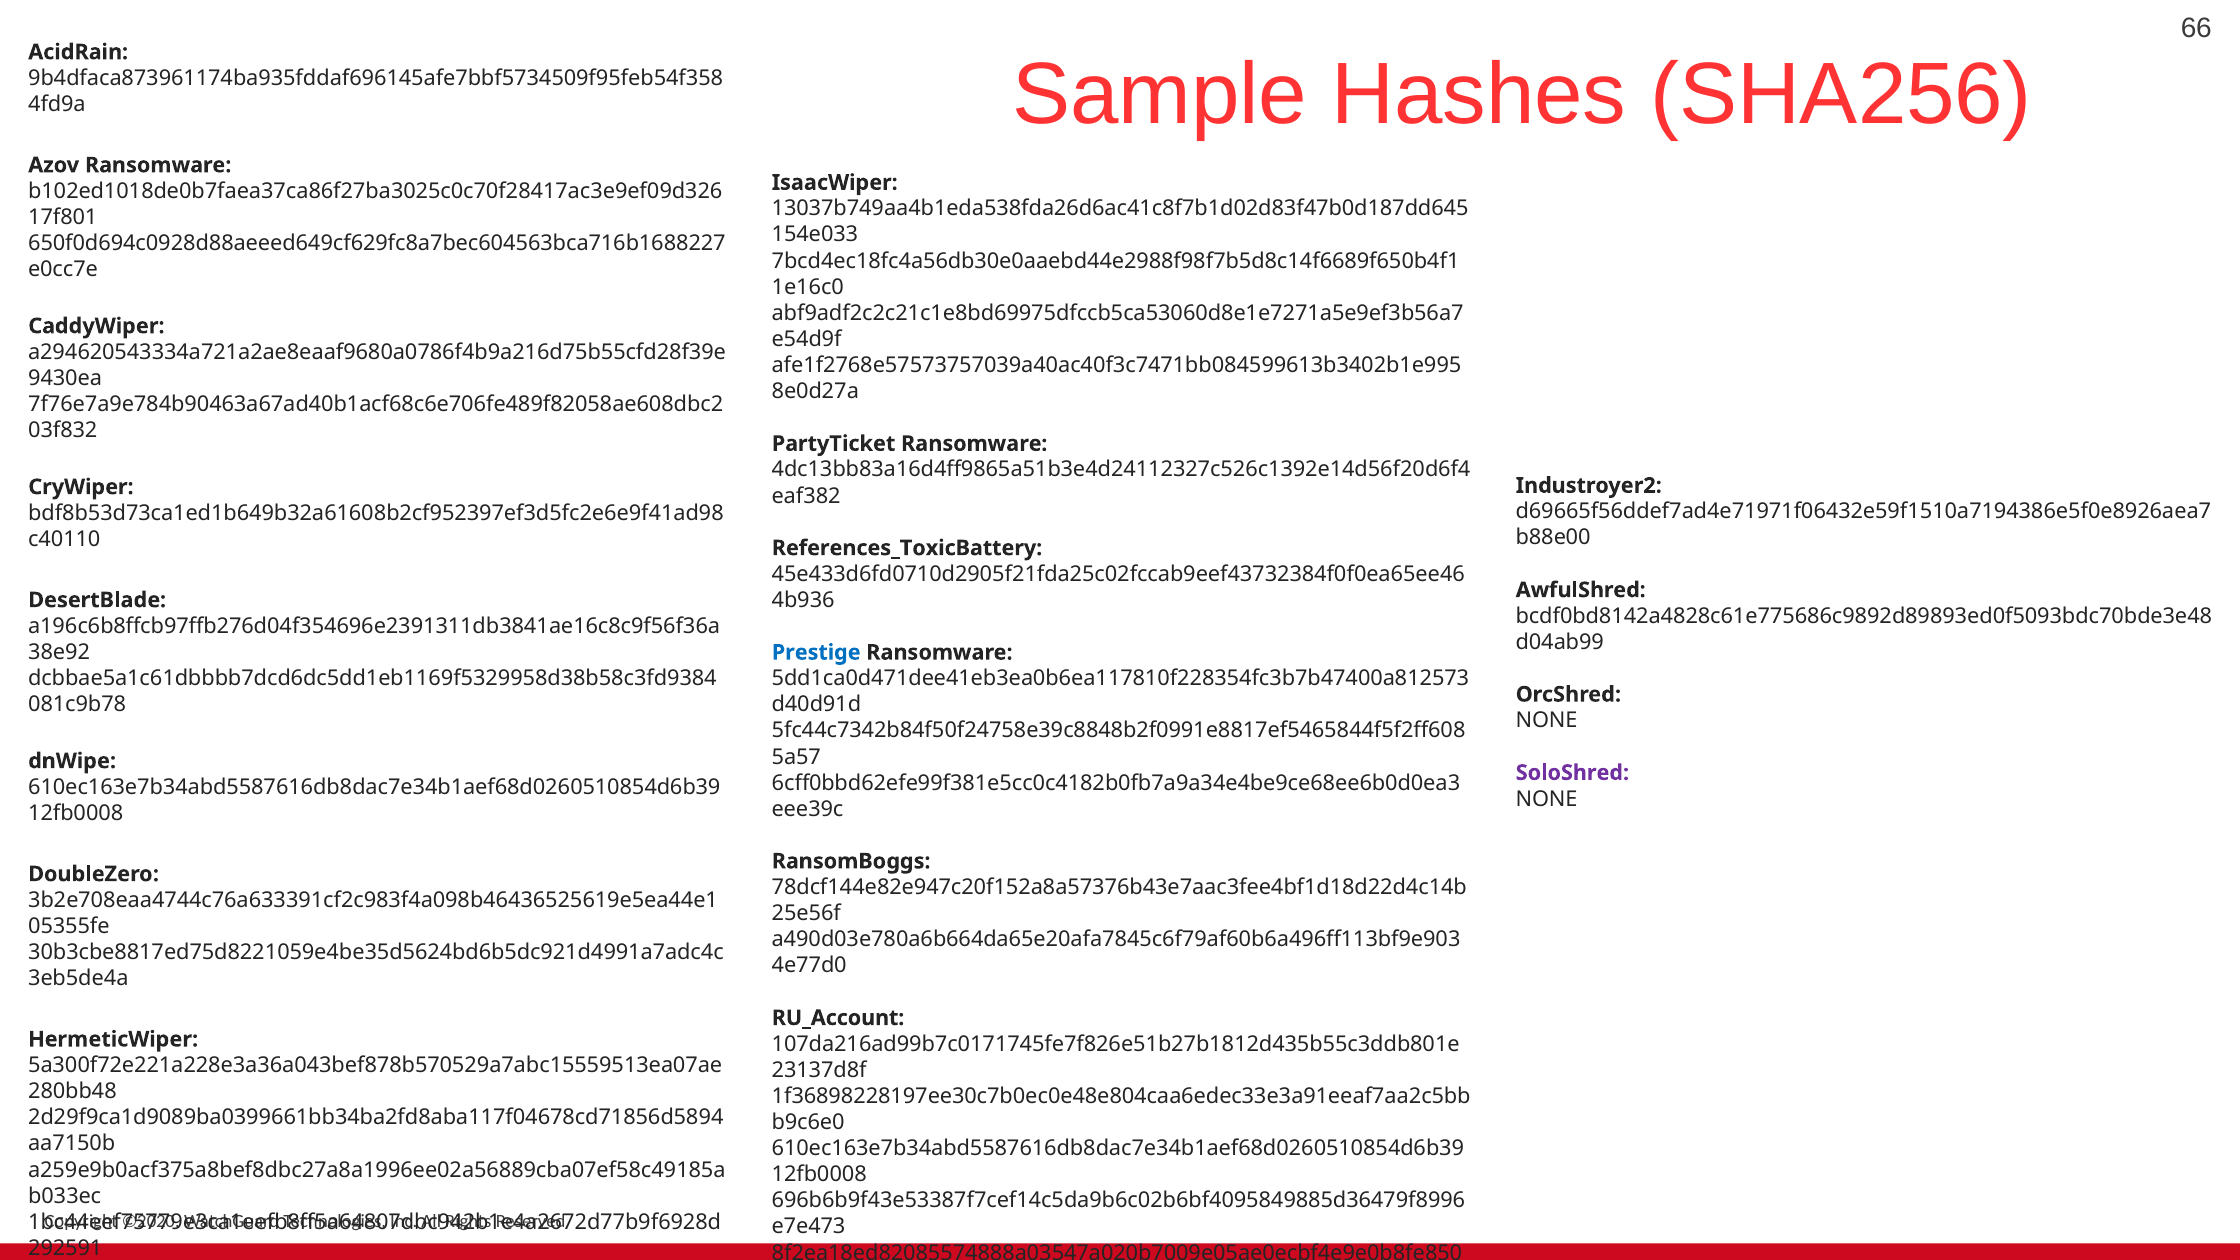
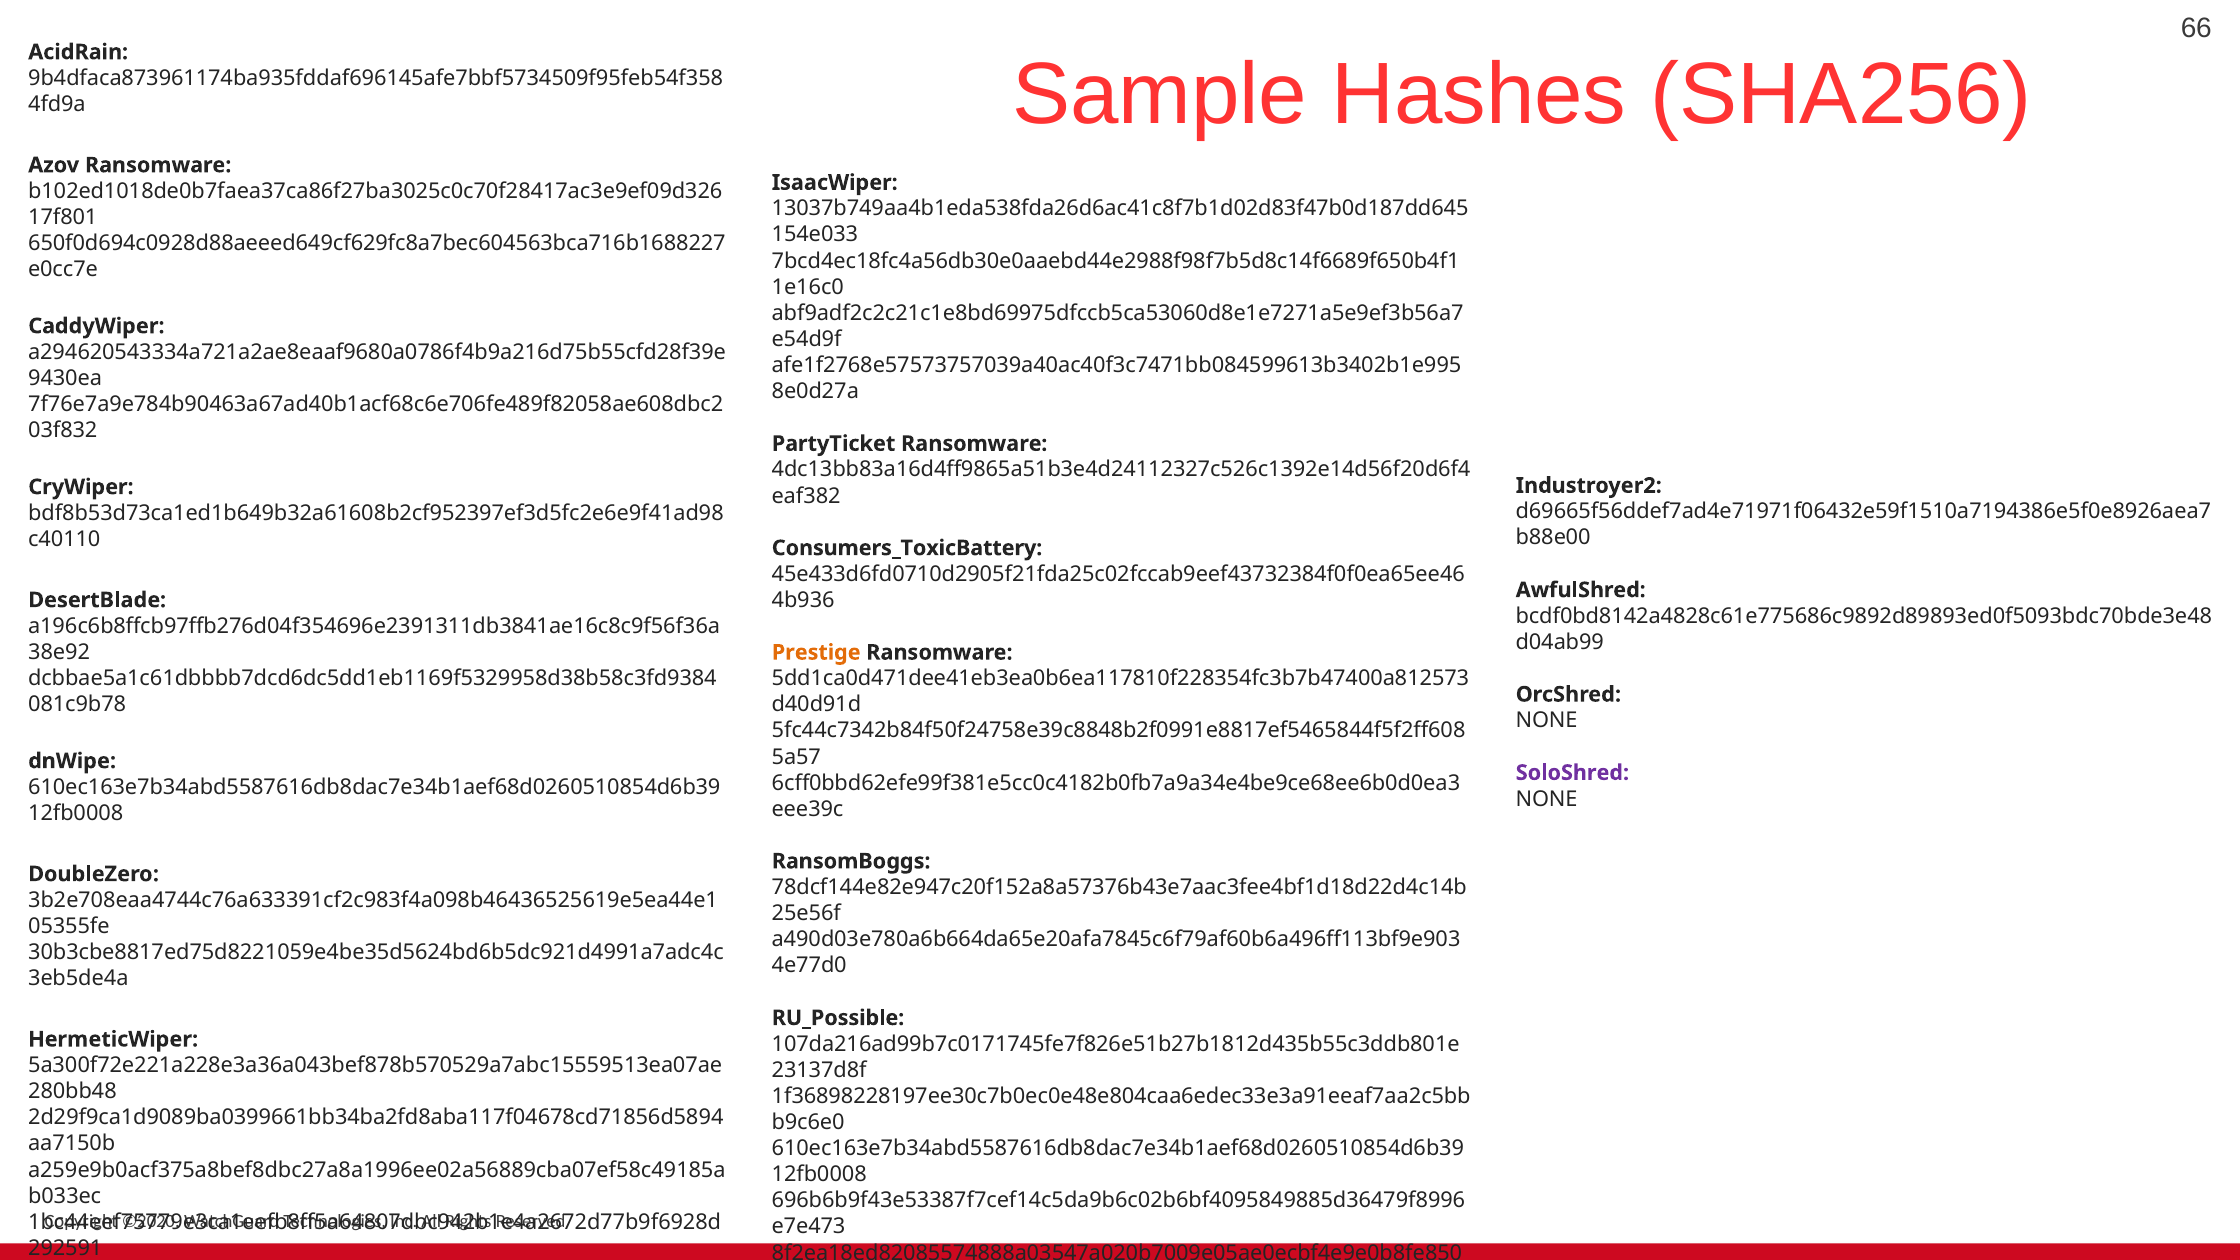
References_ToxicBattery: References_ToxicBattery -> Consumers_ToxicBattery
Prestige colour: blue -> orange
RU_Account: RU_Account -> RU_Possible
